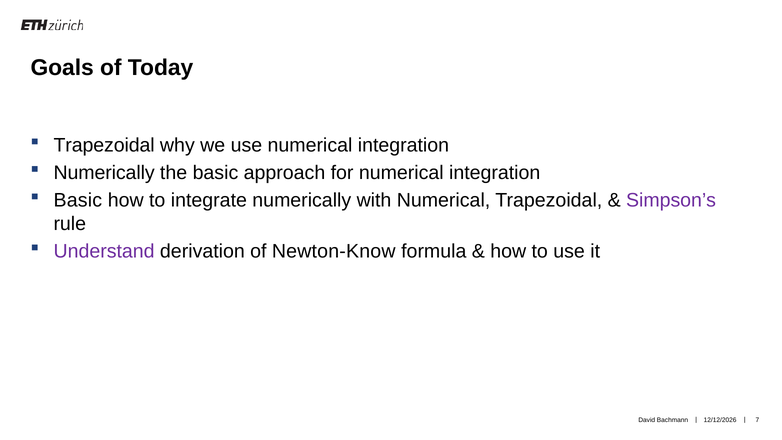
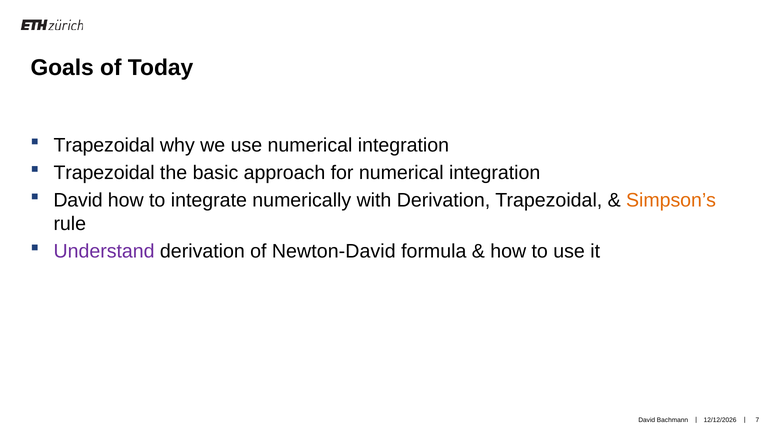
Numerically at (104, 173): Numerically -> Trapezoidal
Basic at (78, 200): Basic -> David
with Numerical: Numerical -> Derivation
Simpson’s colour: purple -> orange
Newton-Know: Newton-Know -> Newton-David
